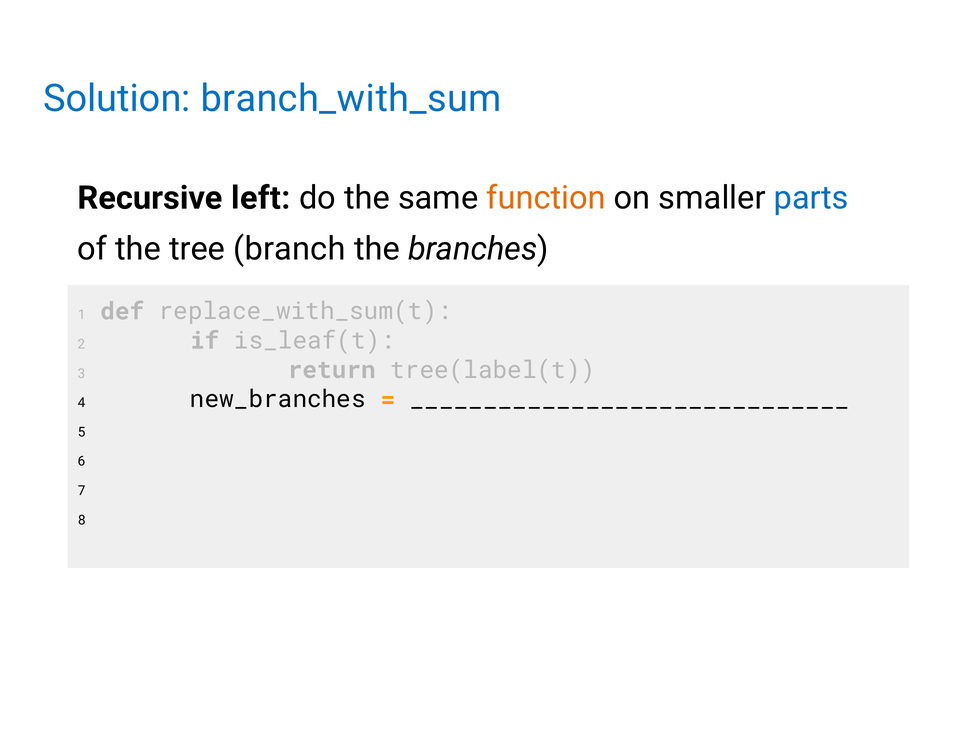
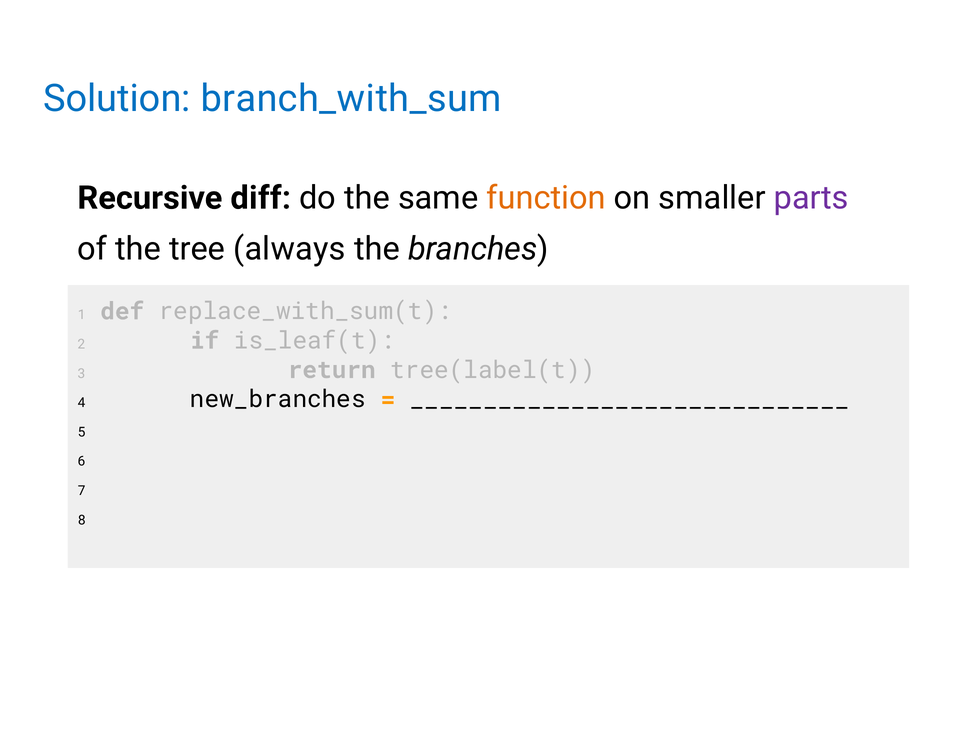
left: left -> diff
parts colour: blue -> purple
branch: branch -> always
